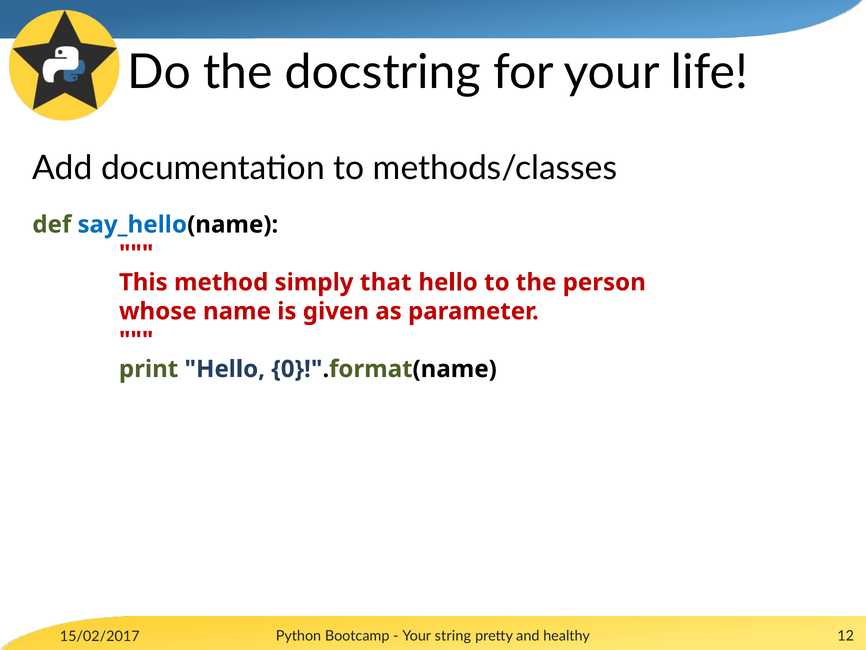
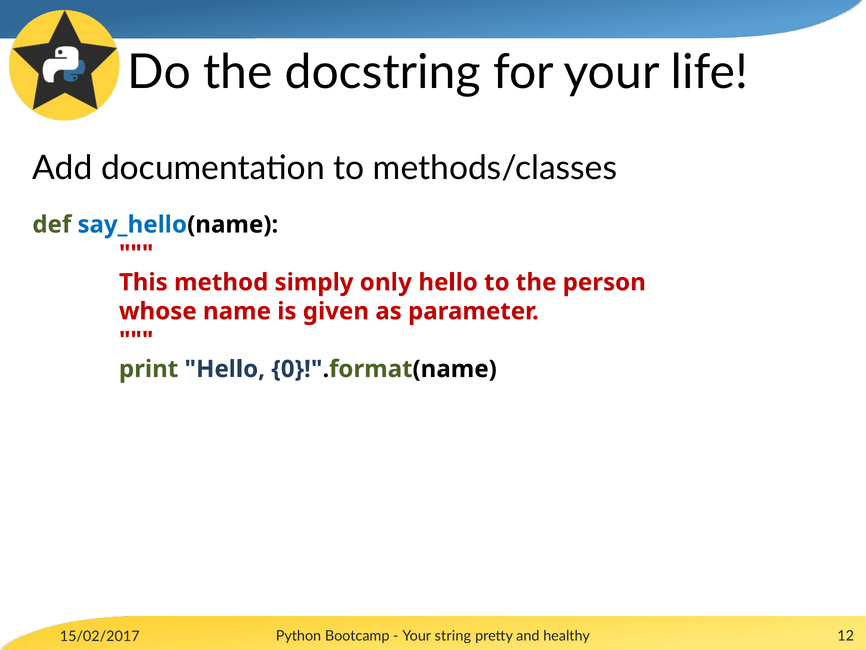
that: that -> only
